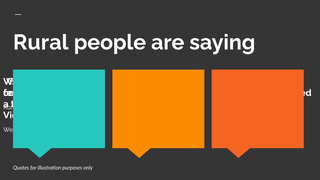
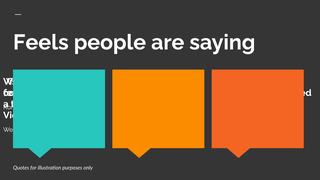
Rural at (41, 42): Rural -> Feels
